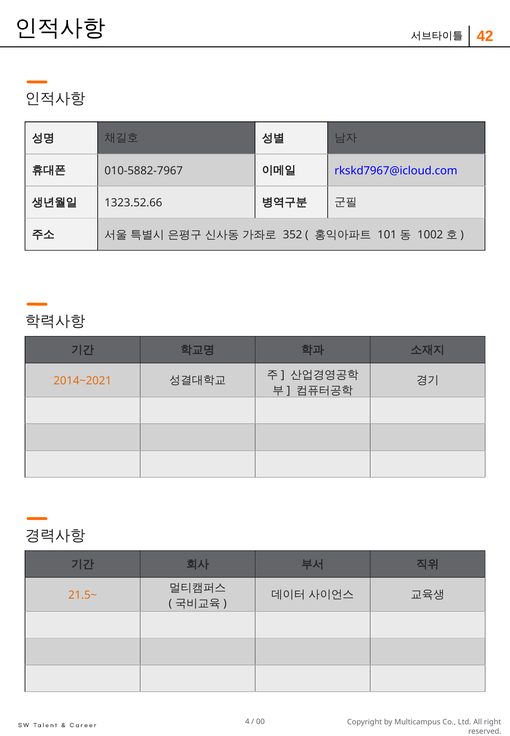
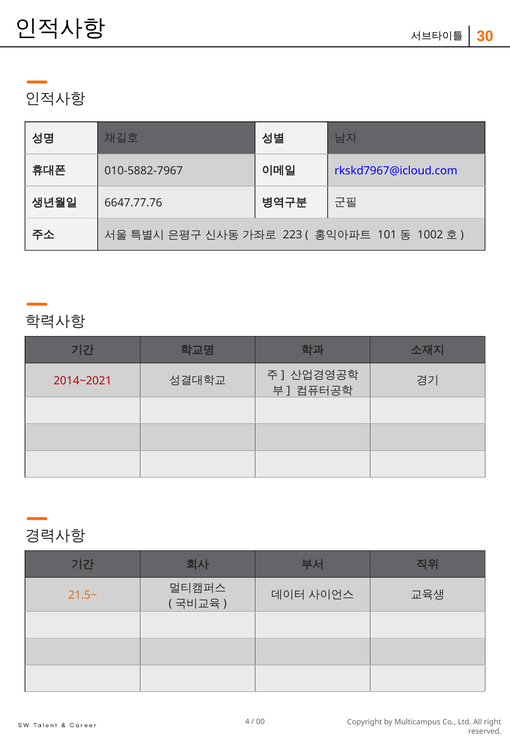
42: 42 -> 30
1323.52.66: 1323.52.66 -> 6647.77.76
352: 352 -> 223
2014~2021 colour: orange -> red
